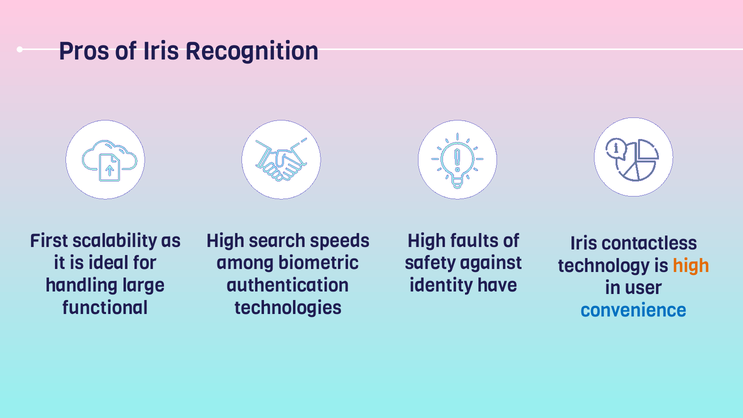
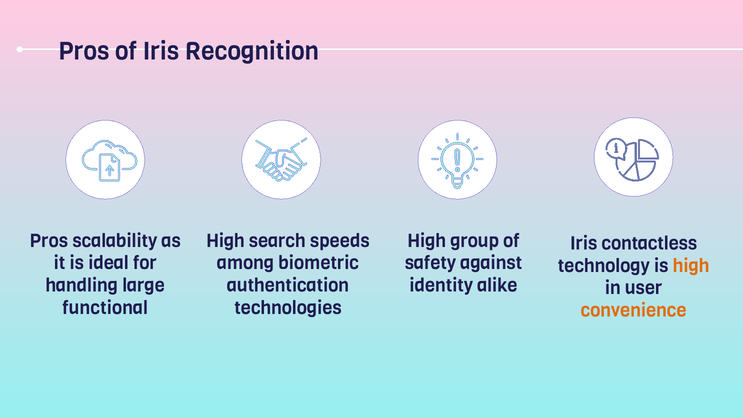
First at (49, 241): First -> Pros
faults: faults -> group
have: have -> alike
convenience colour: blue -> orange
